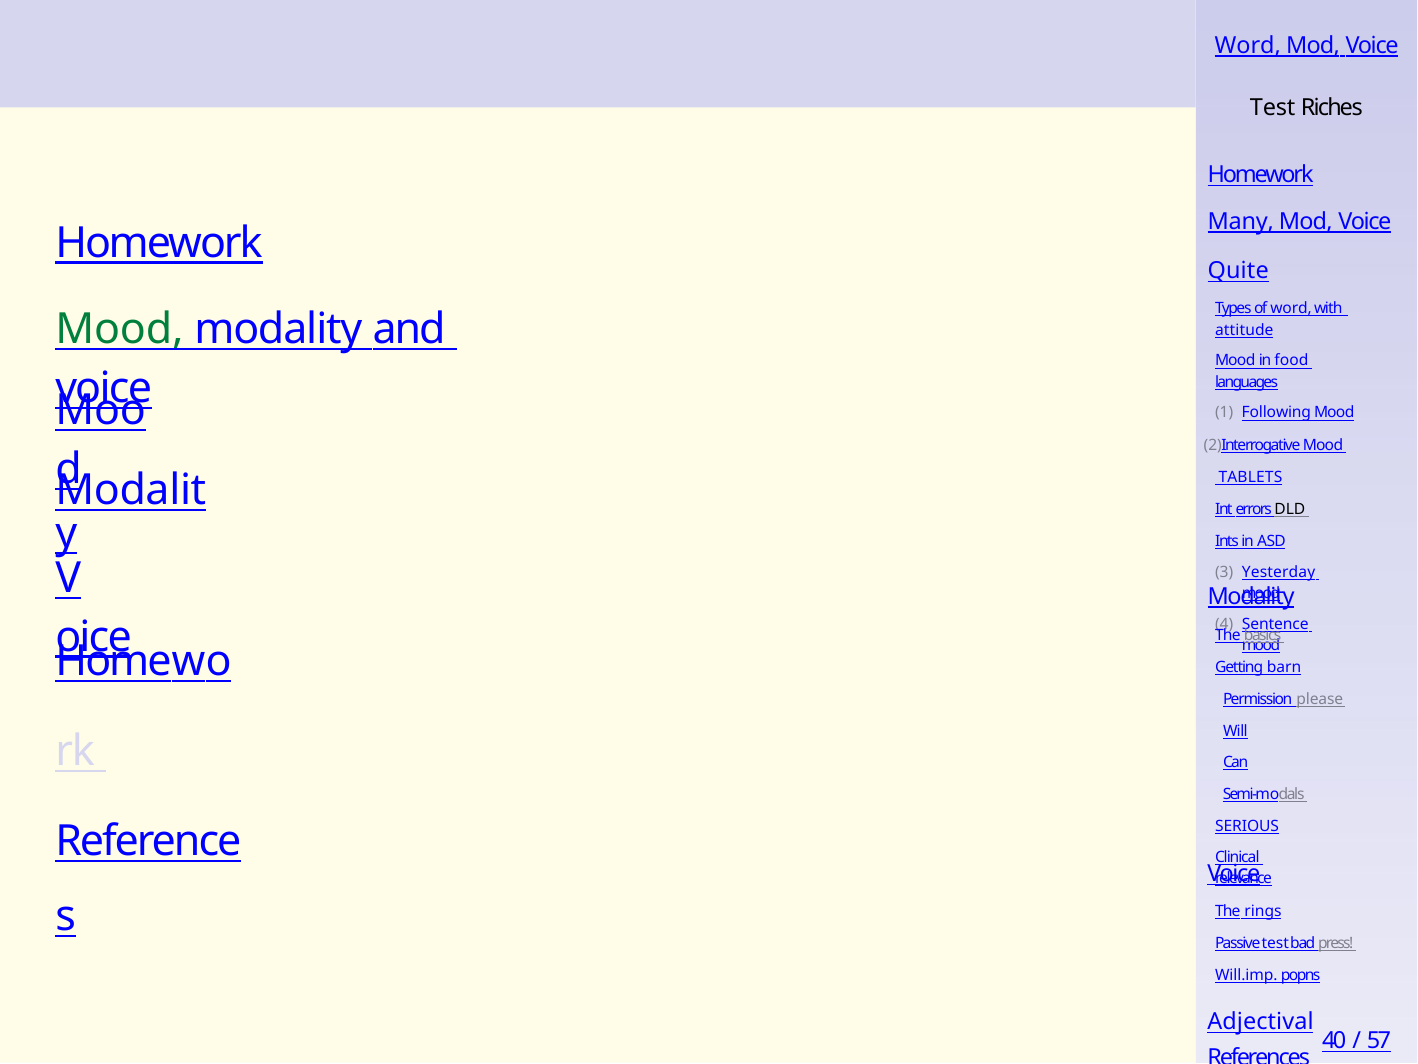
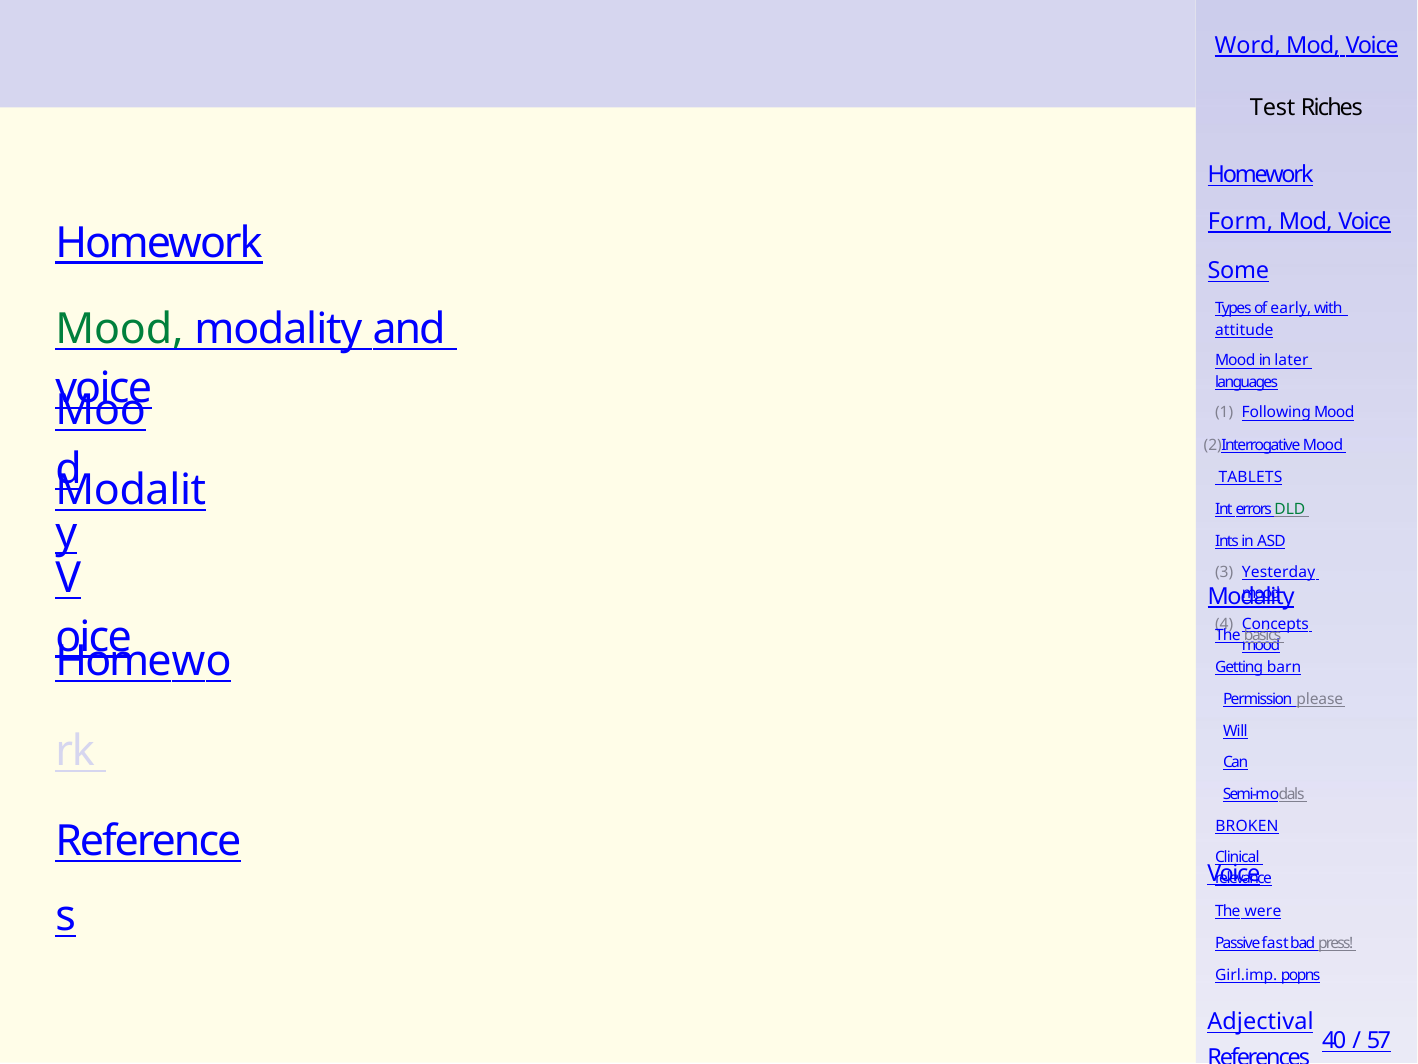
Many: Many -> Form
Quite: Quite -> Some
of word: word -> early
food: food -> later
DLD colour: black -> green
Sentence: Sentence -> Concepts
SERIOUS: SERIOUS -> BROKEN
rings: rings -> were
Passive test: test -> fast
Will.imp: Will.imp -> Girl.imp
